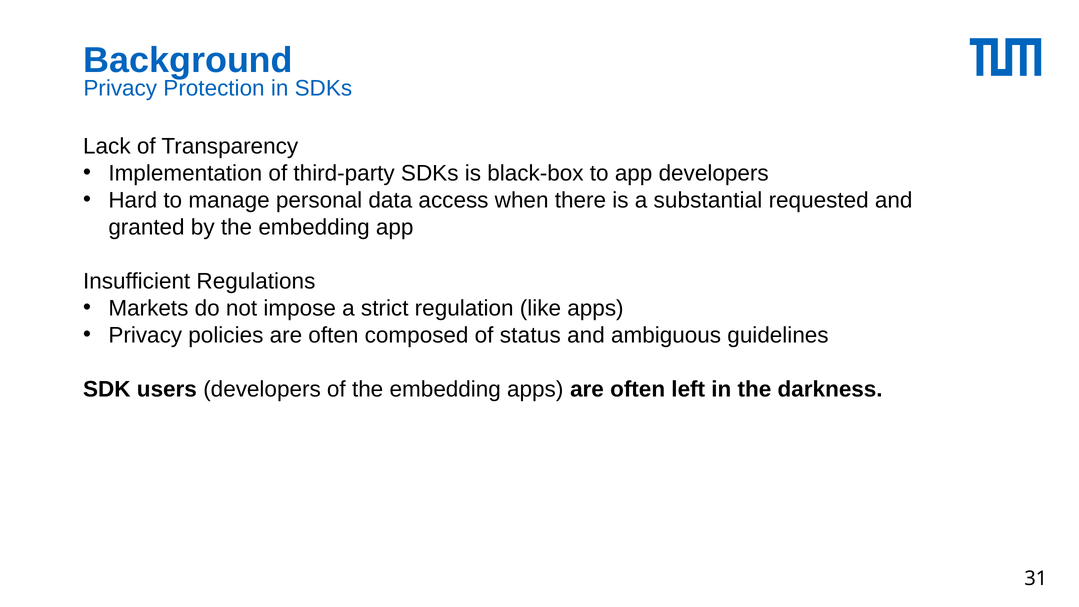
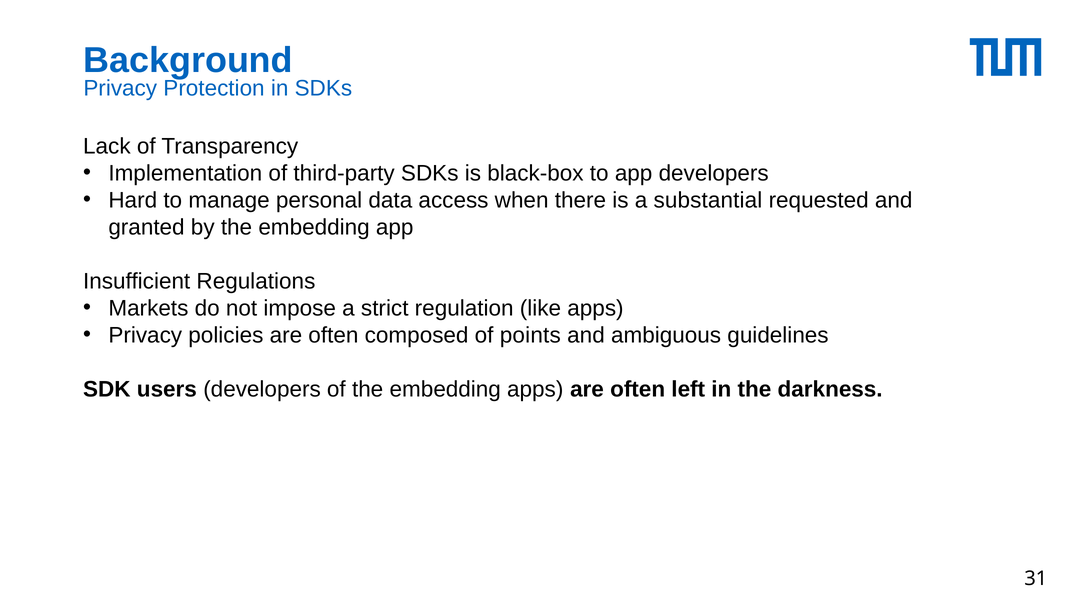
status: status -> points
